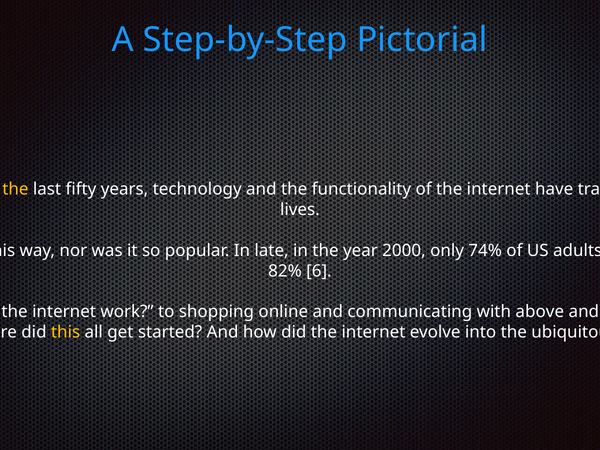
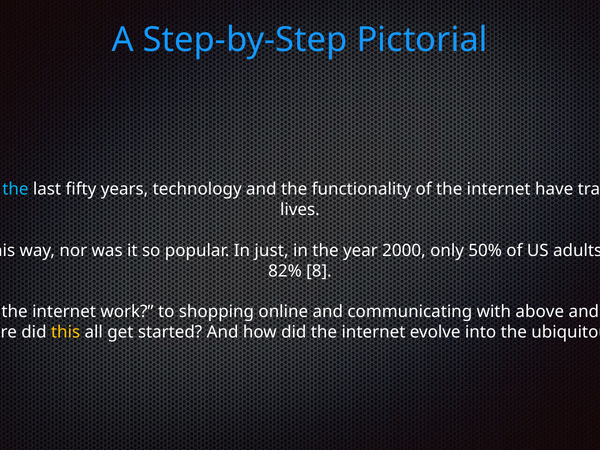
the at (15, 189) colour: yellow -> light blue
late: late -> just
74%: 74% -> 50%
6: 6 -> 8
